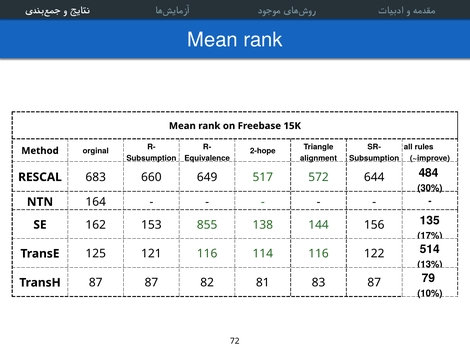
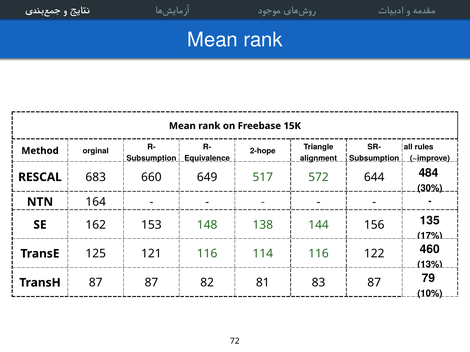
855: 855 -> 148
514: 514 -> 460
